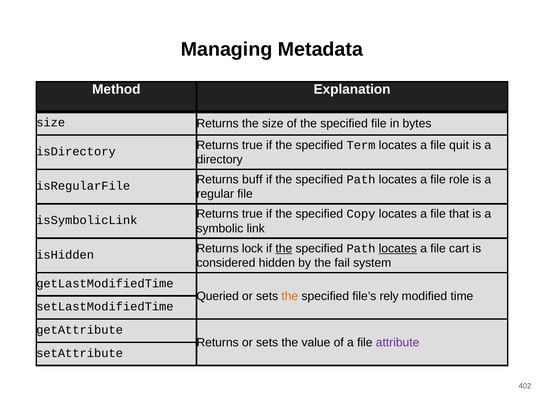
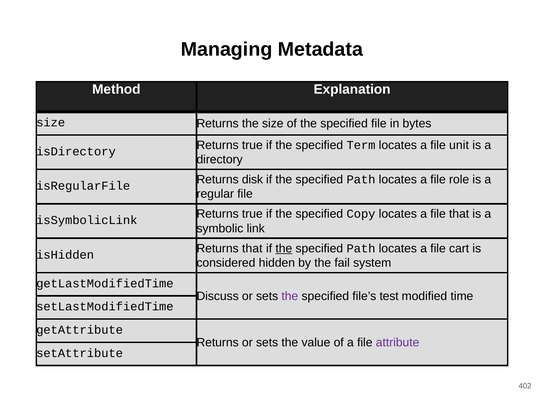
quit: quit -> unit
buff: buff -> disk
Returns lock: lock -> that
locates at (398, 248) underline: present -> none
Queried: Queried -> Discuss
the at (290, 296) colour: orange -> purple
rely: rely -> test
